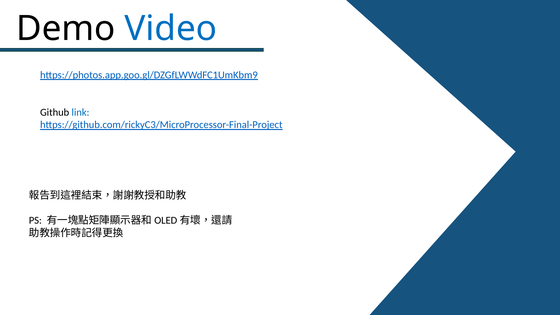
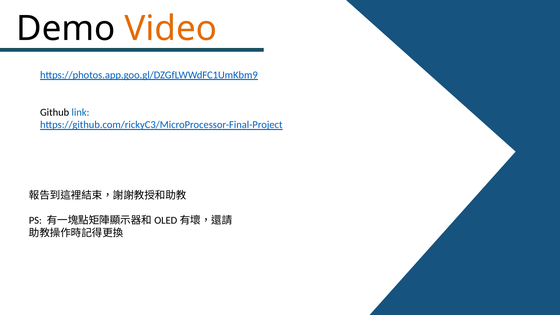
Video colour: blue -> orange
